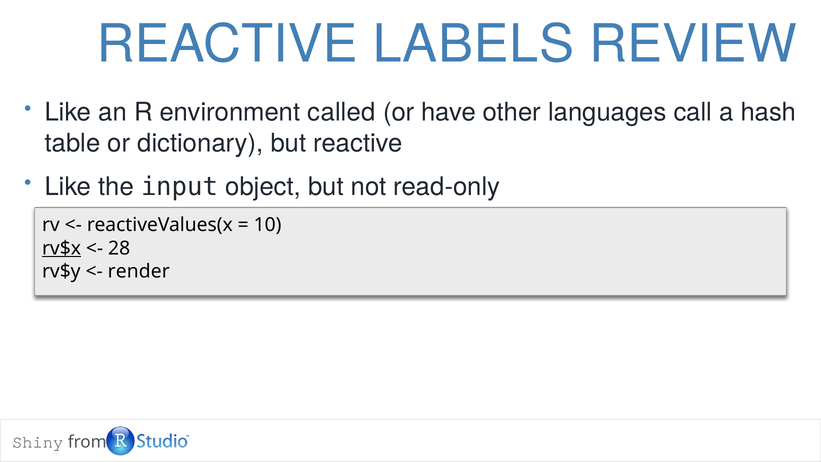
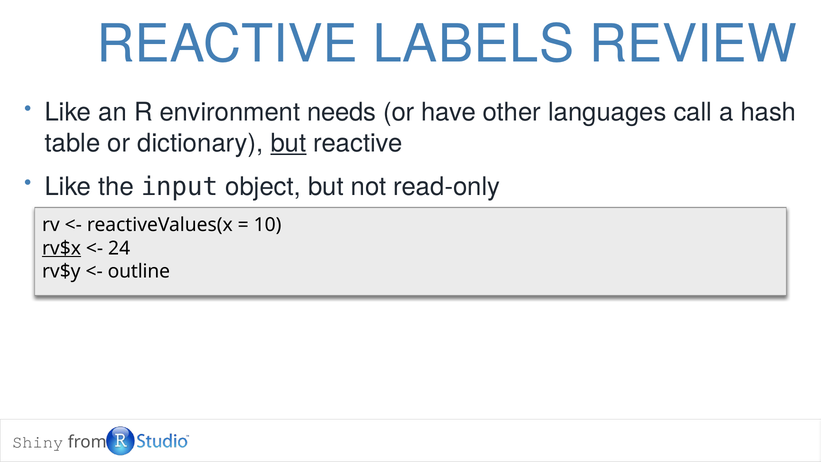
called: called -> needs
but at (288, 143) underline: none -> present
28: 28 -> 24
render: render -> outline
